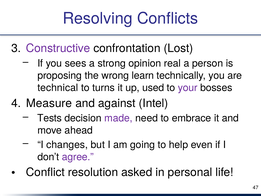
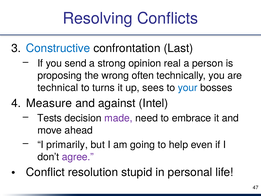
Constructive colour: purple -> blue
Lost: Lost -> Last
sees: sees -> send
learn: learn -> often
used: used -> sees
your colour: purple -> blue
changes: changes -> primarily
asked: asked -> stupid
